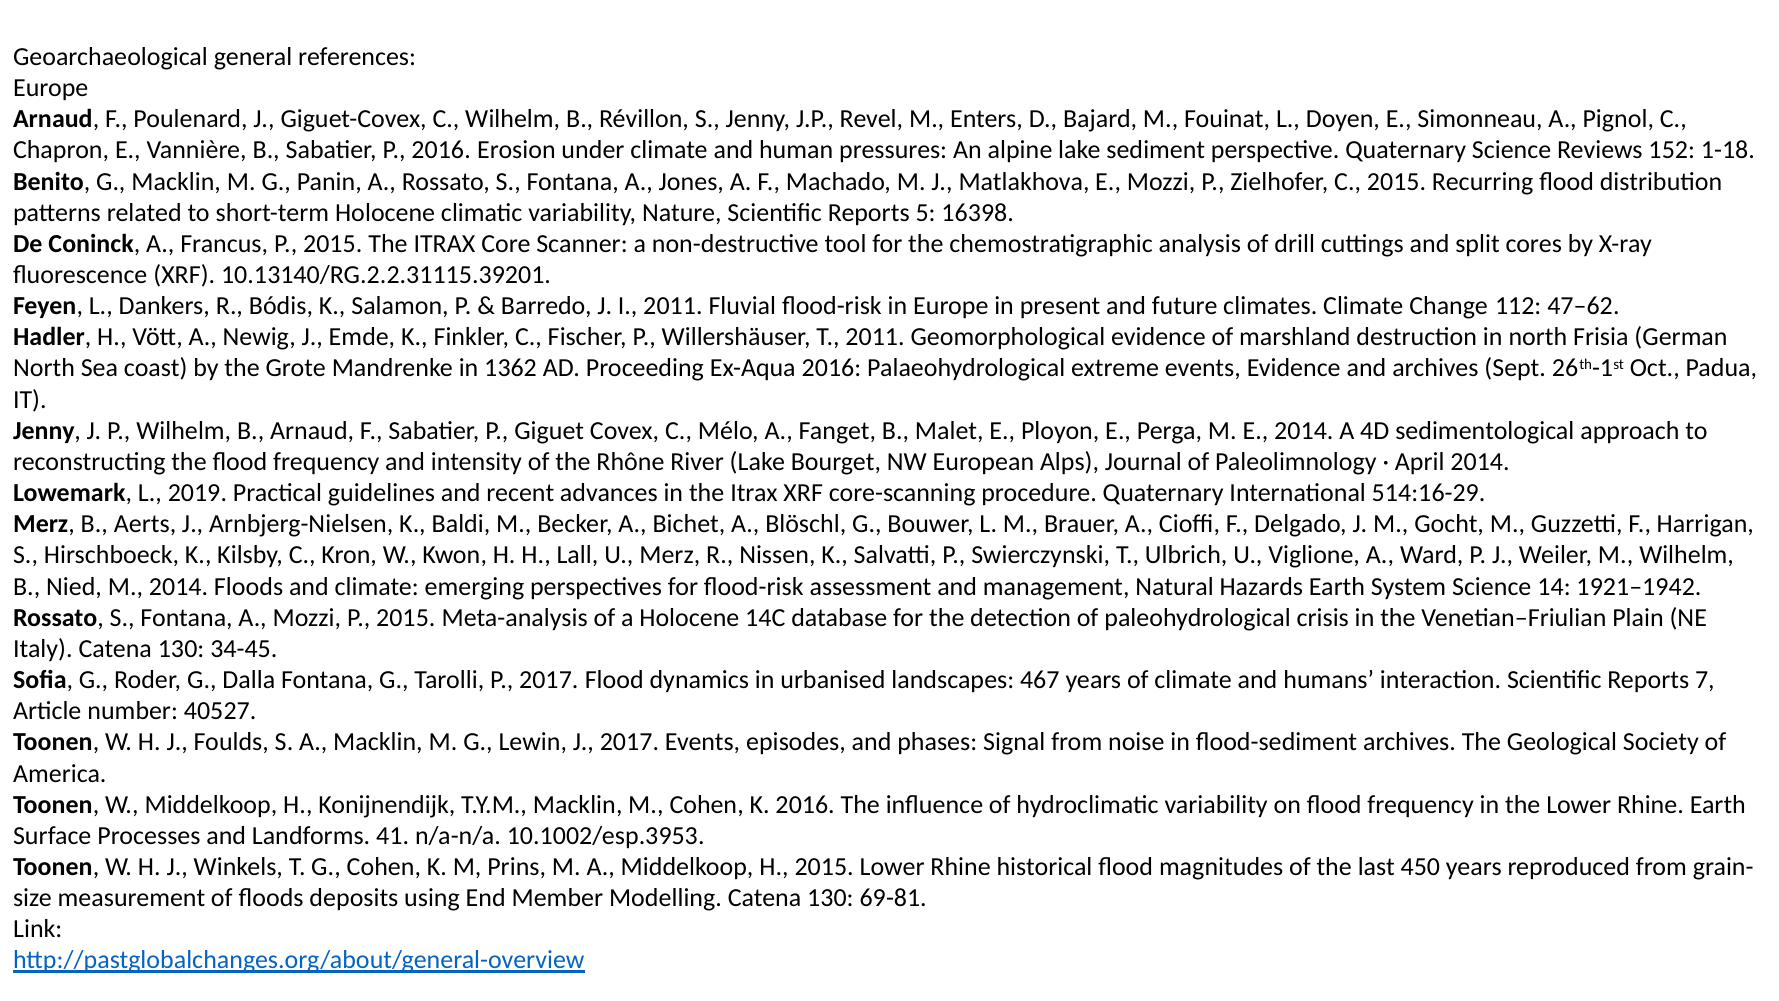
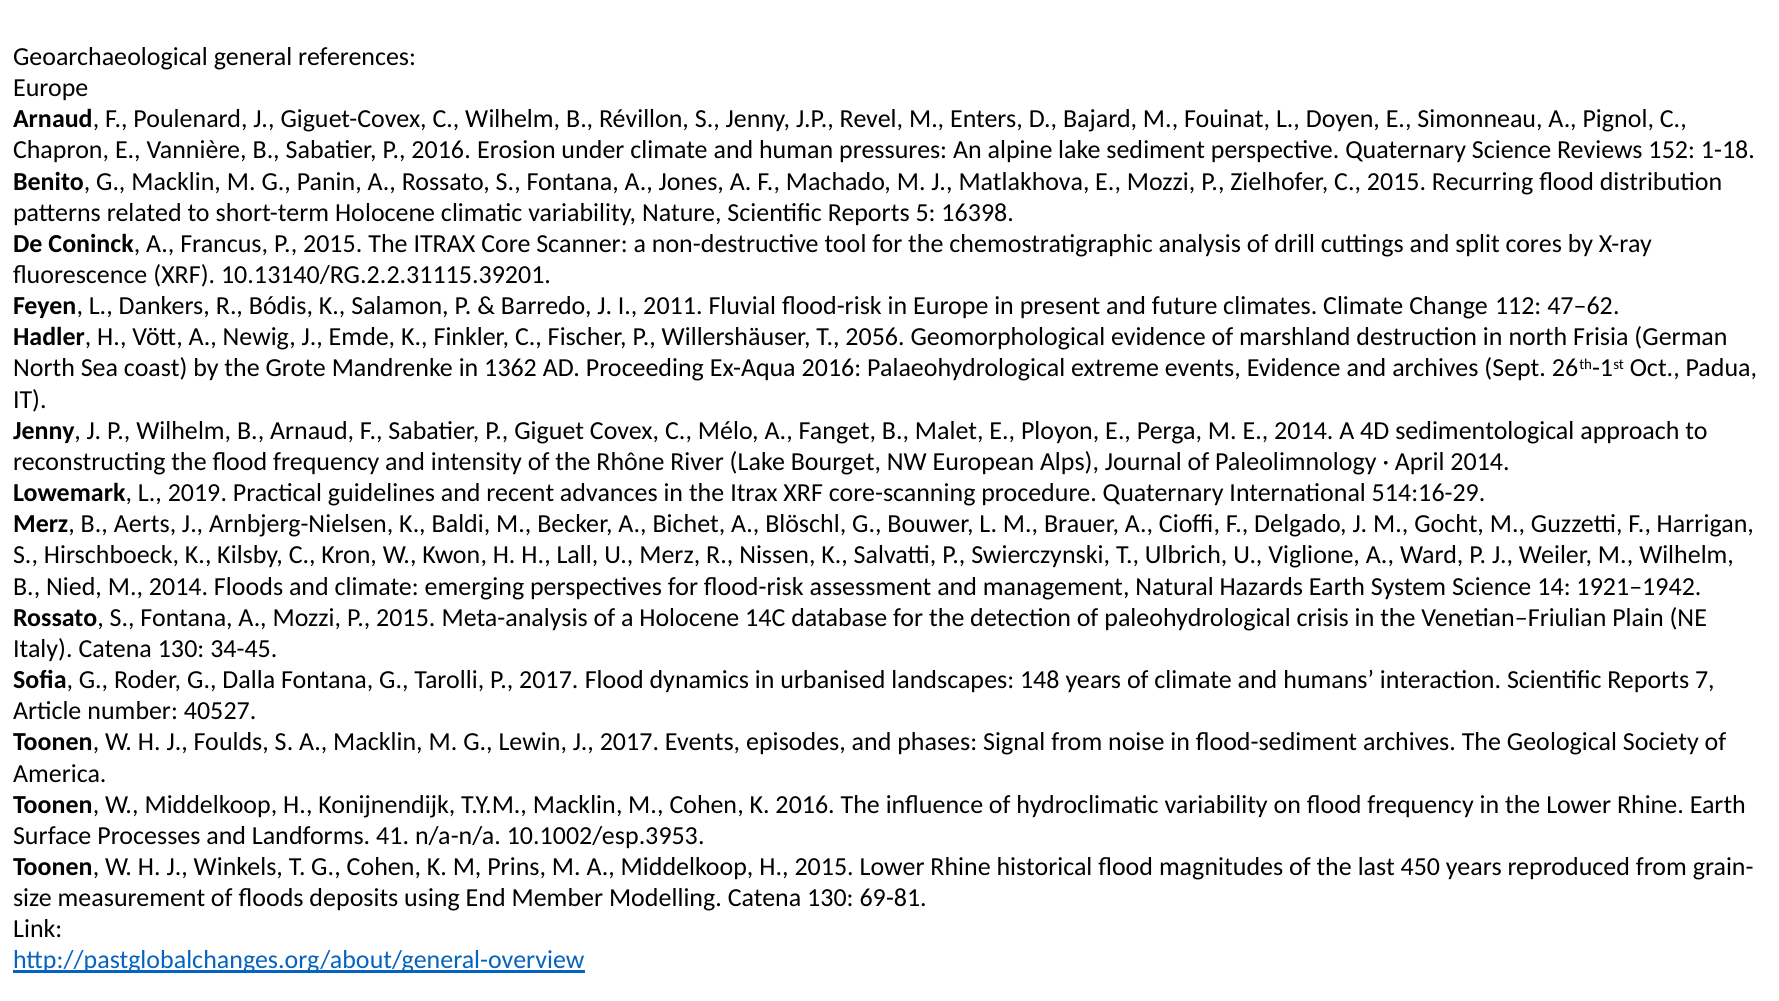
T 2011: 2011 -> 2056
467: 467 -> 148
